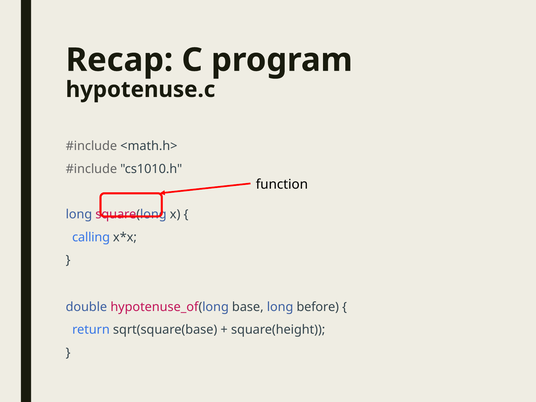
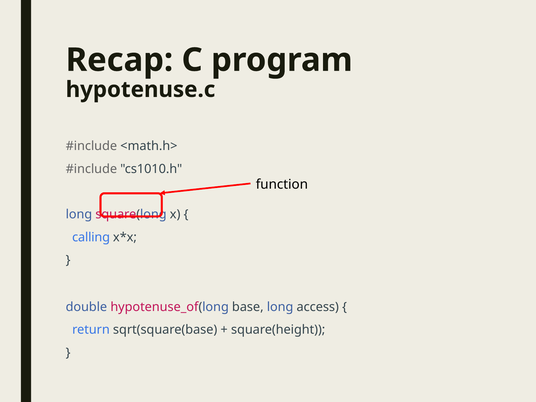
before: before -> access
